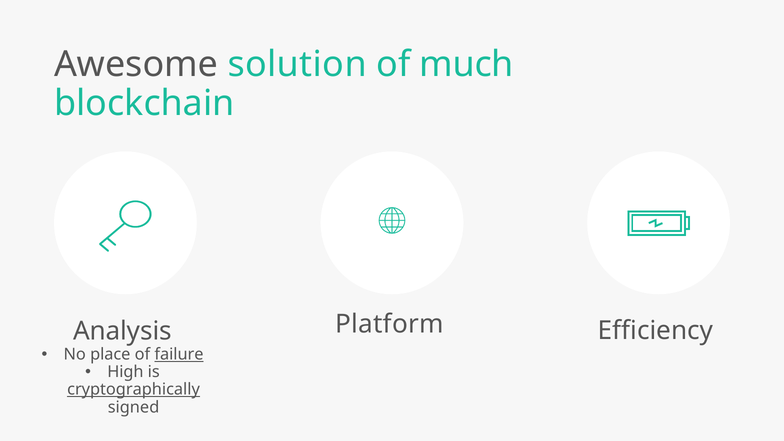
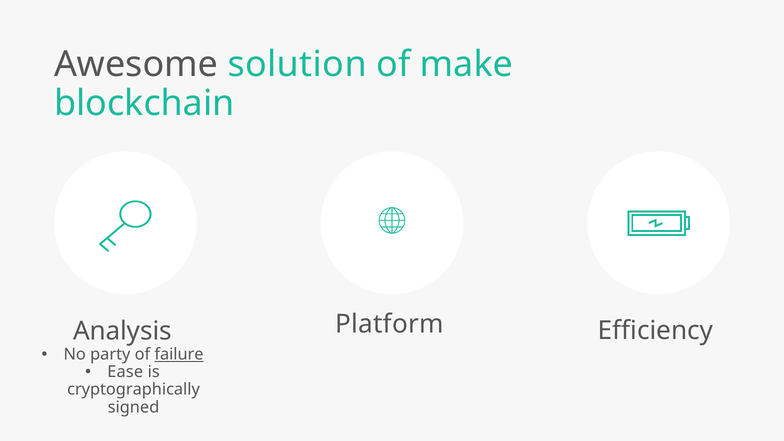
much: much -> make
place: place -> party
High: High -> Ease
cryptographically underline: present -> none
